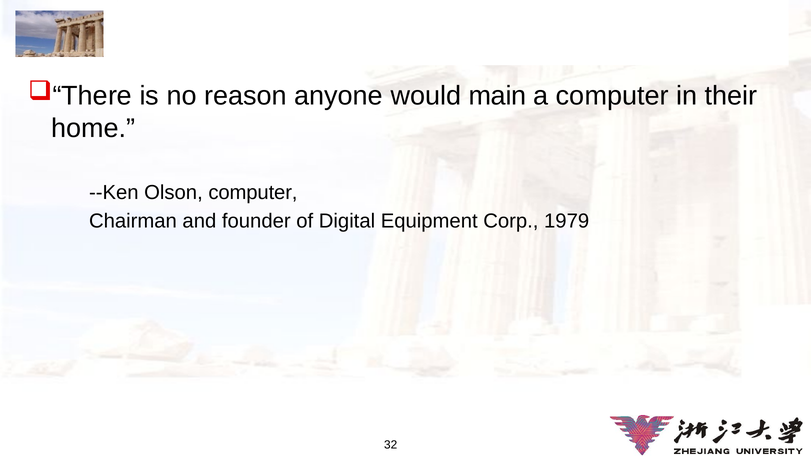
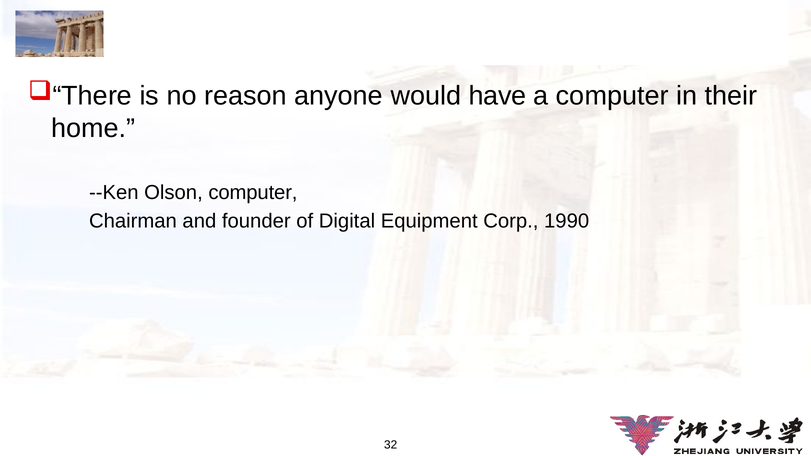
main: main -> have
1979: 1979 -> 1990
